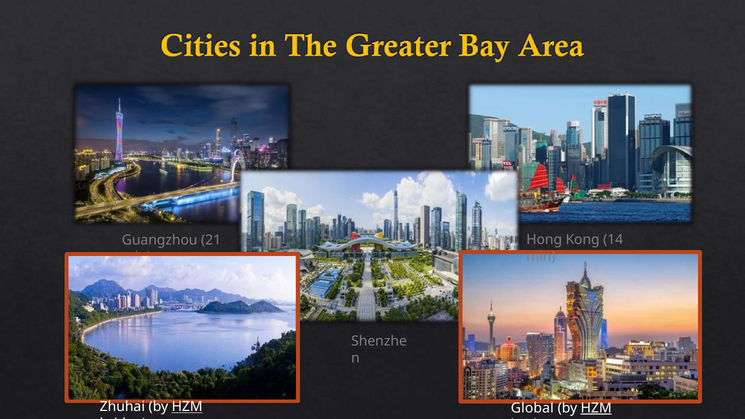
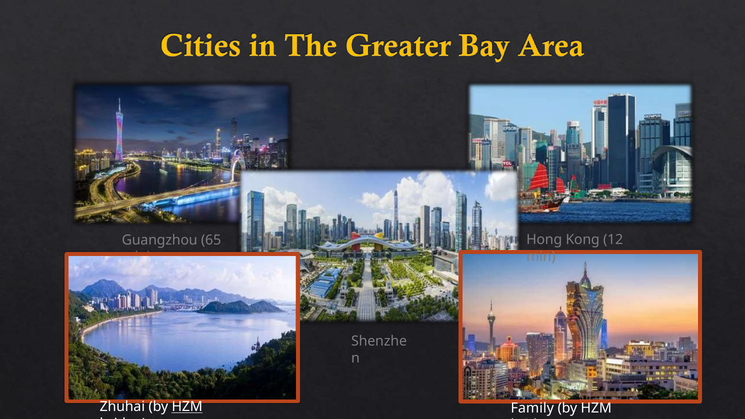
14: 14 -> 12
21: 21 -> 65
Global: Global -> Family
HZM at (596, 408) underline: present -> none
